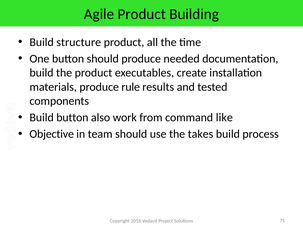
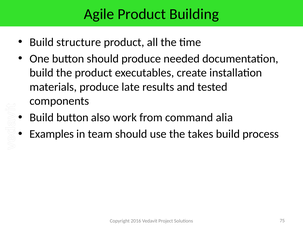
rule: rule -> late
like: like -> alia
Objective: Objective -> Examples
